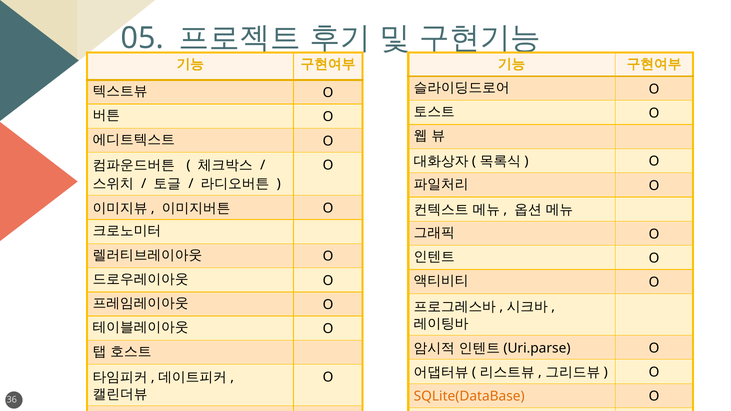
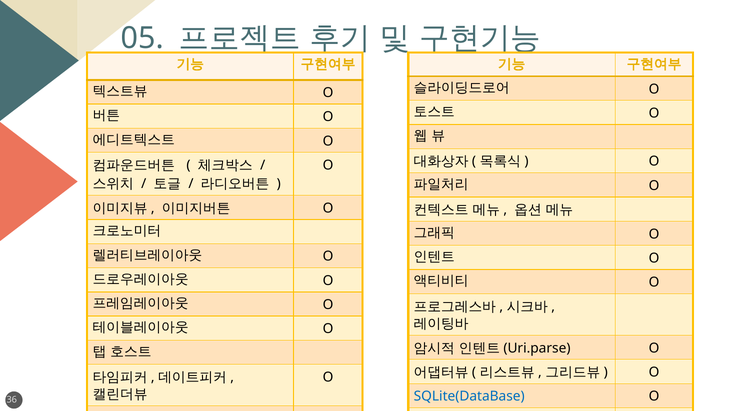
SQLite(DataBase colour: orange -> blue
